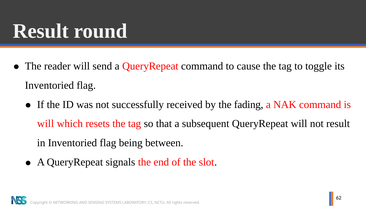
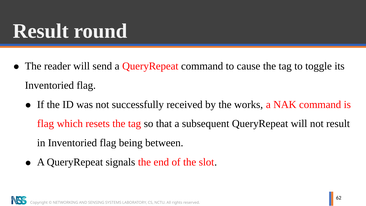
fading: fading -> works
will at (46, 124): will -> flag
